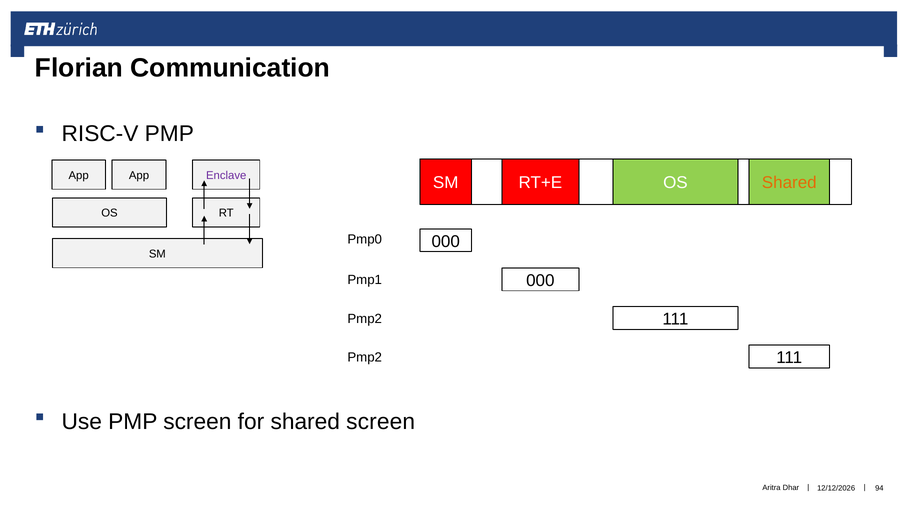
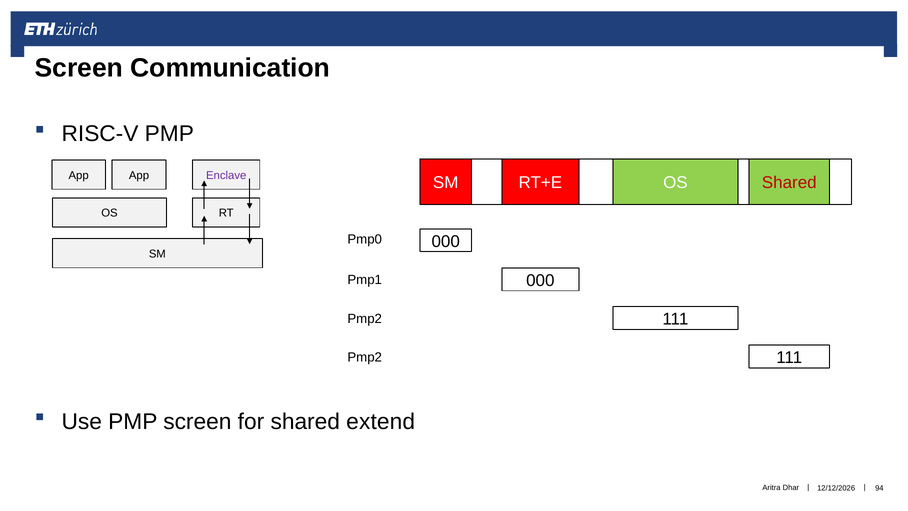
Florian at (79, 68): Florian -> Screen
Shared at (789, 183) colour: orange -> red
shared screen: screen -> extend
